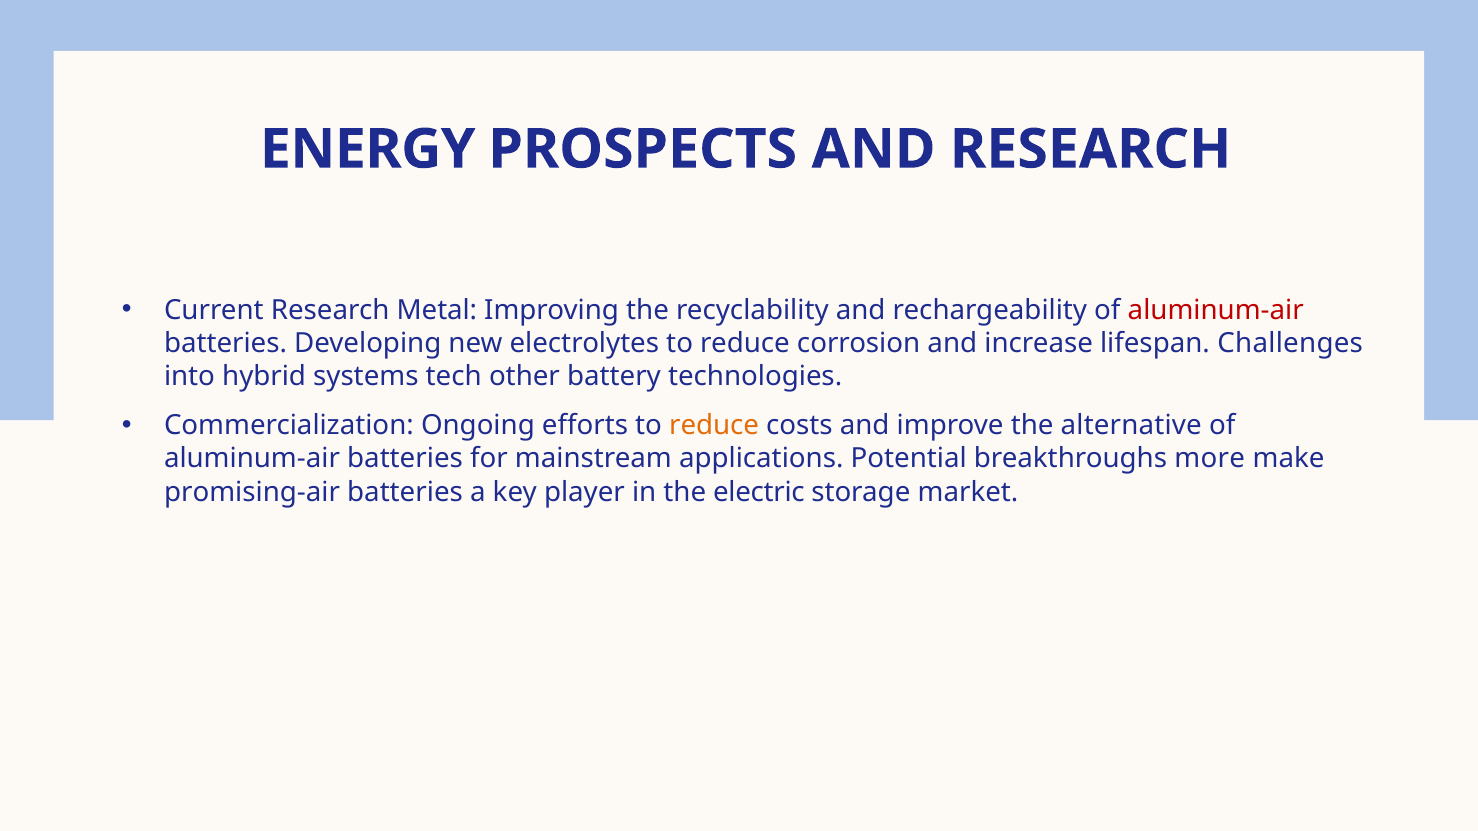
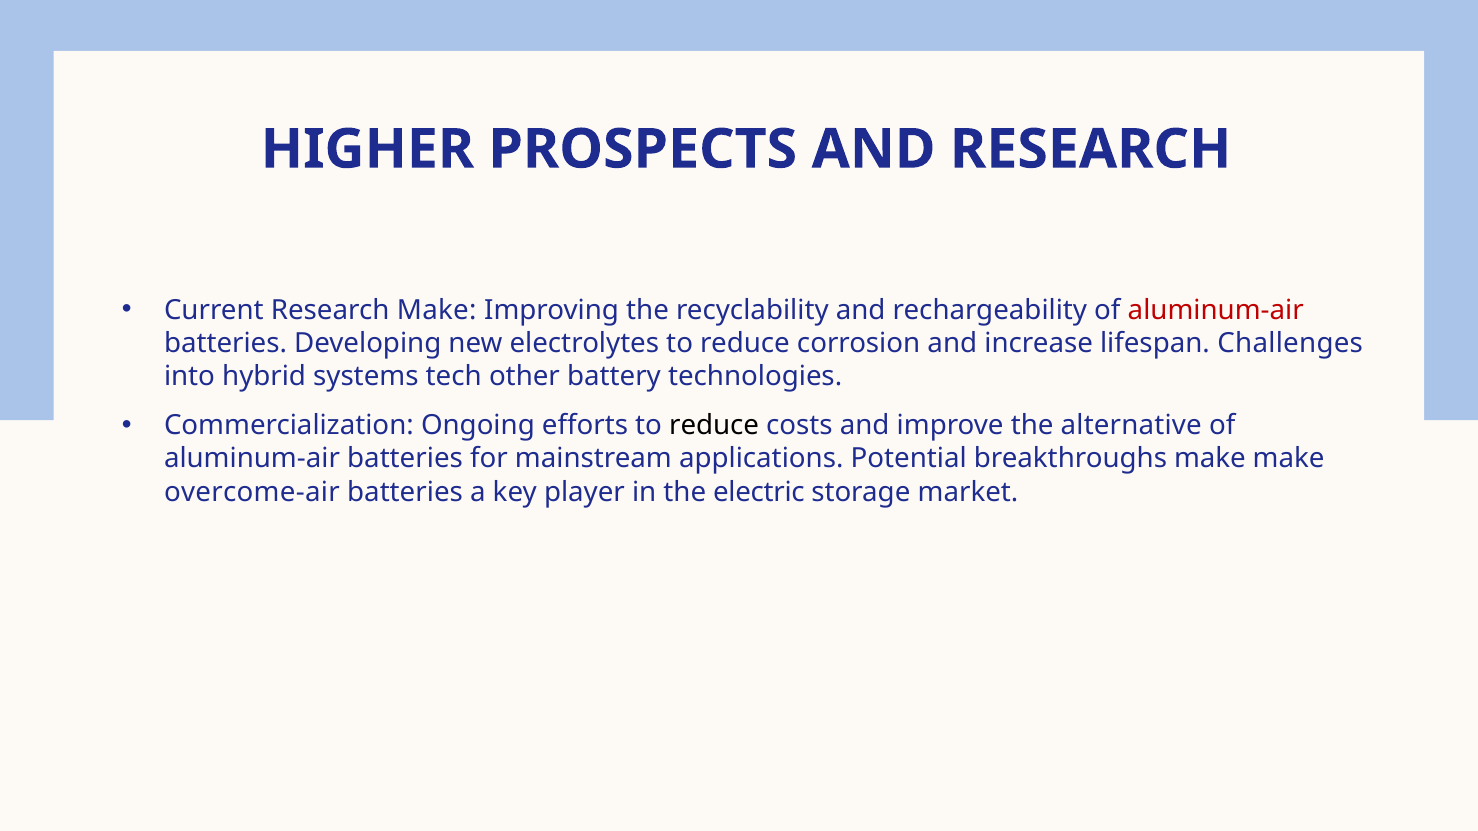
ENERGY: ENERGY -> HIGHER
Research Metal: Metal -> Make
reduce at (714, 426) colour: orange -> black
breakthroughs more: more -> make
promising-air: promising-air -> overcome-air
